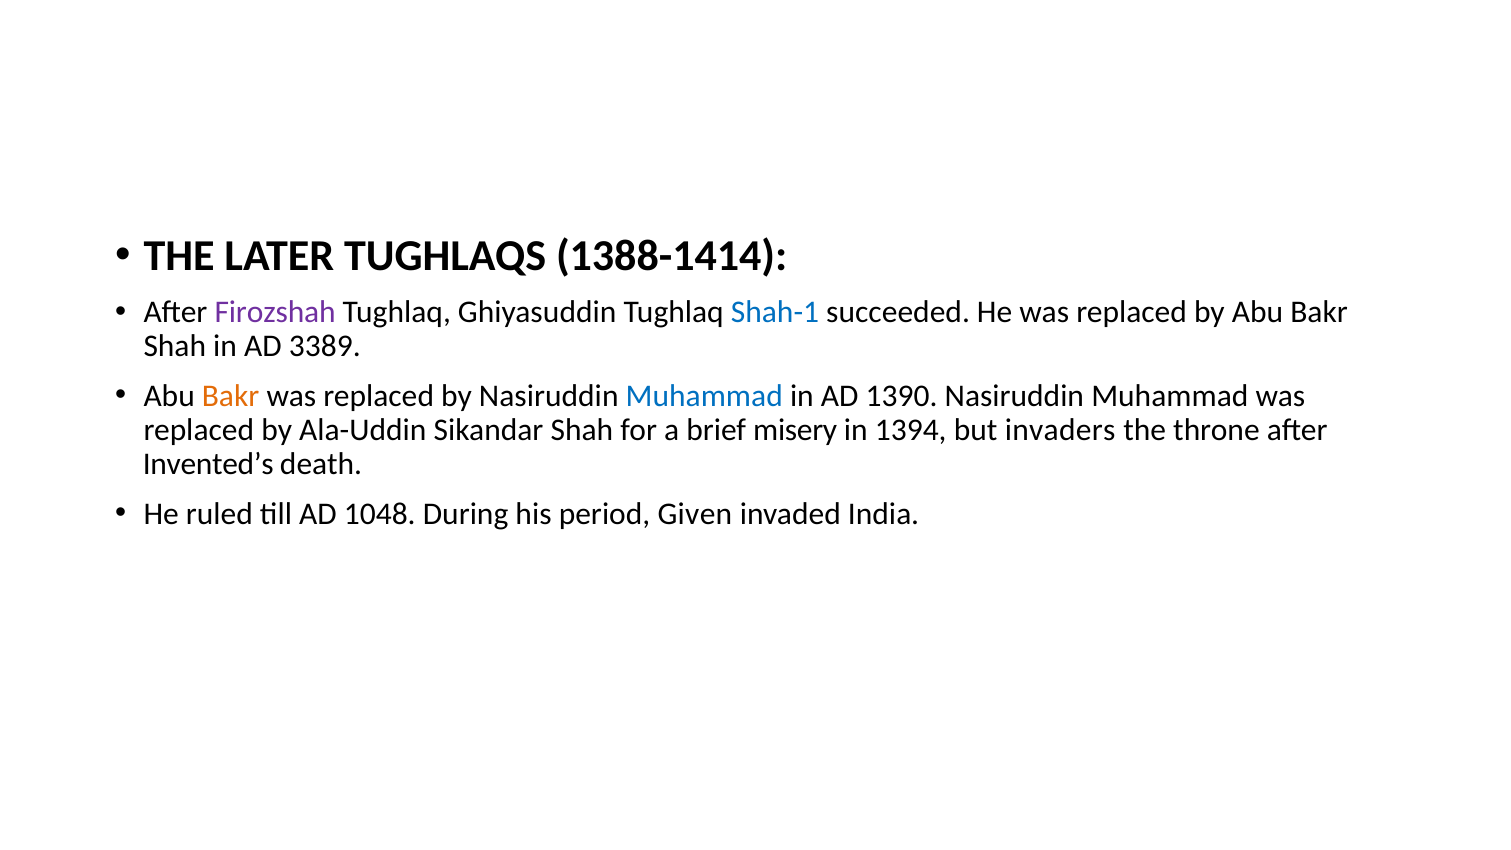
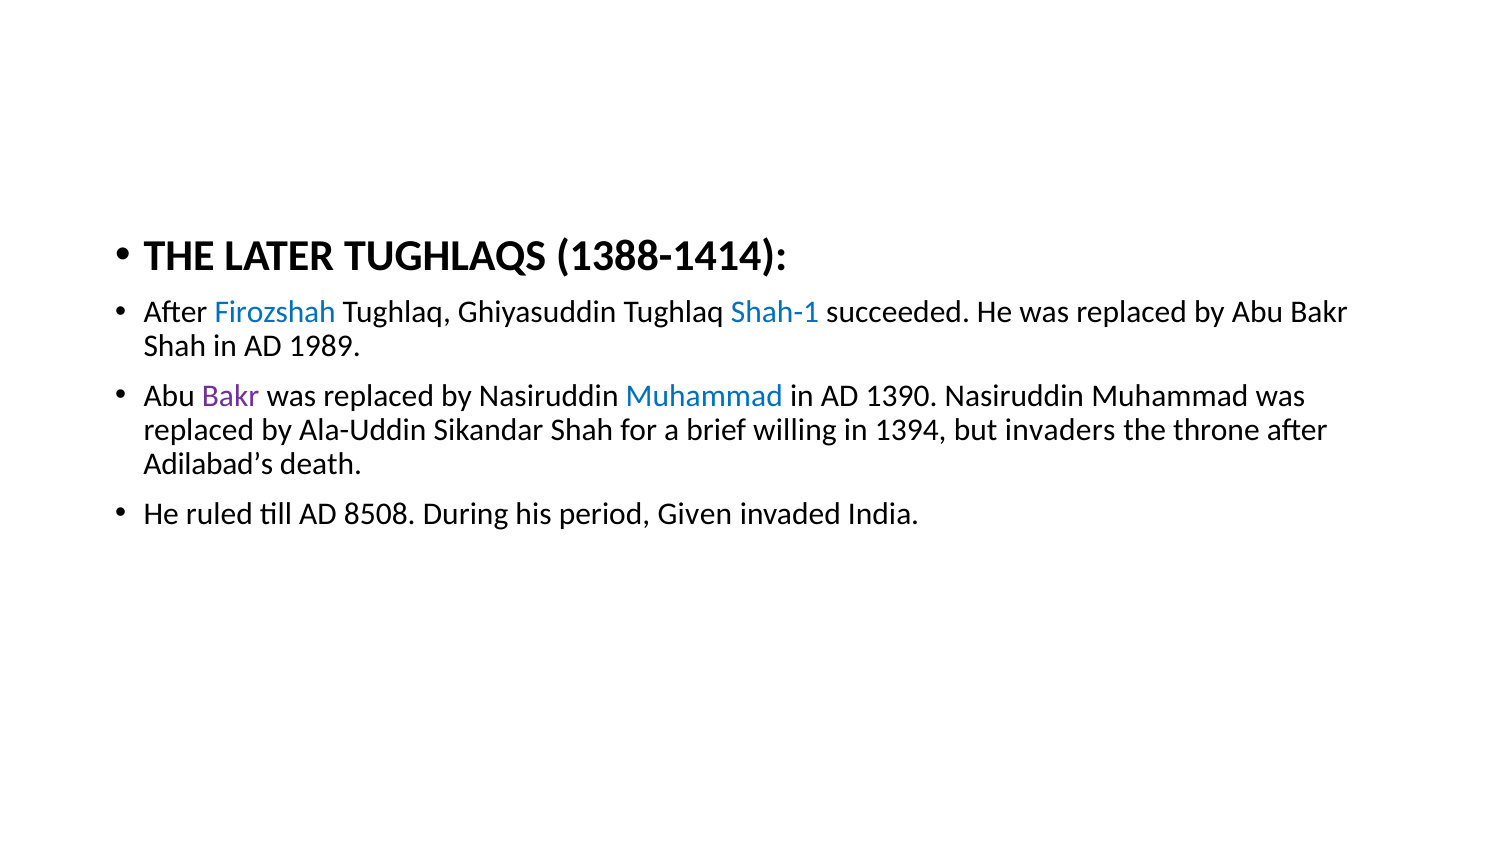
Firozshah colour: purple -> blue
3389: 3389 -> 1989
Bakr at (231, 396) colour: orange -> purple
misery: misery -> willing
Invented’s: Invented’s -> Adilabad’s
1048: 1048 -> 8508
